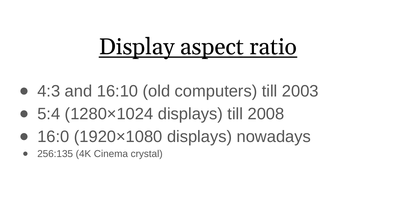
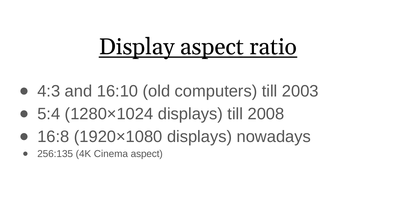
16:0: 16:0 -> 16:8
Cinema crystal: crystal -> aspect
